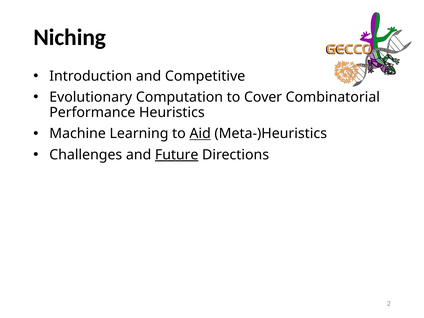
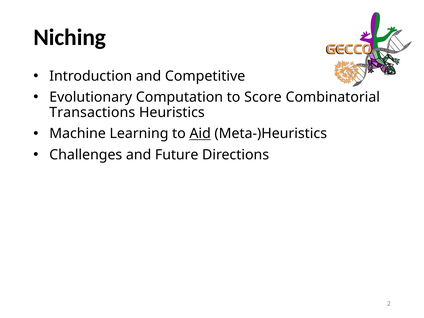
Cover: Cover -> Score
Performance: Performance -> Transactions
Future underline: present -> none
